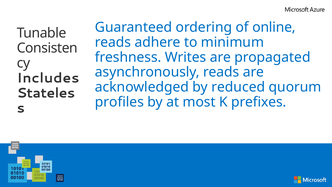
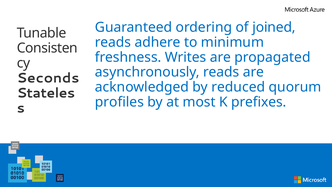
online: online -> joined
Includes: Includes -> Seconds
